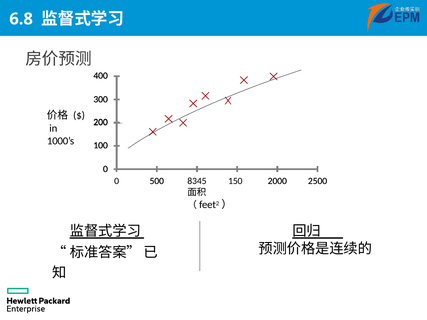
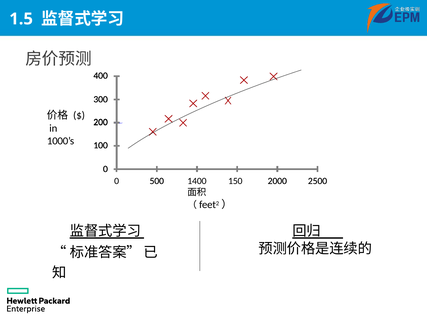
6.8: 6.8 -> 1.5
8345: 8345 -> 1400
